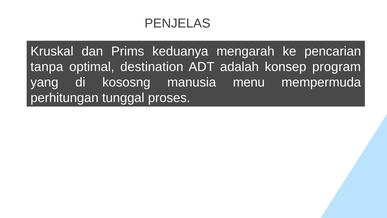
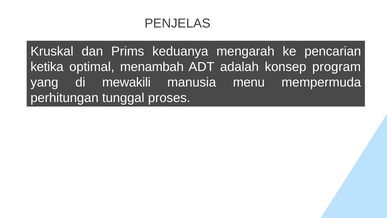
tanpa: tanpa -> ketika
destination: destination -> menambah
kososng: kososng -> mewakili
